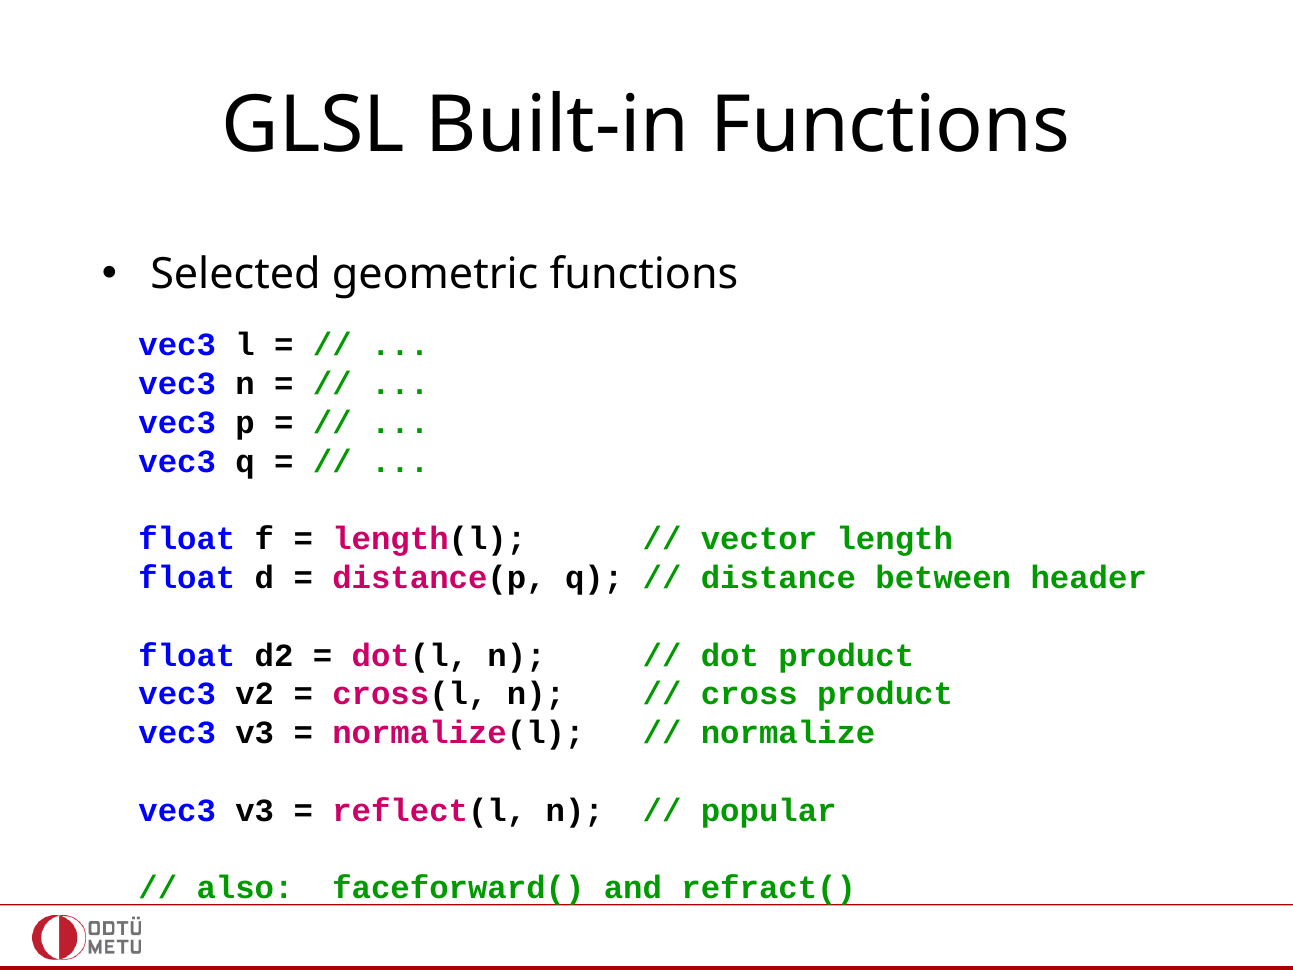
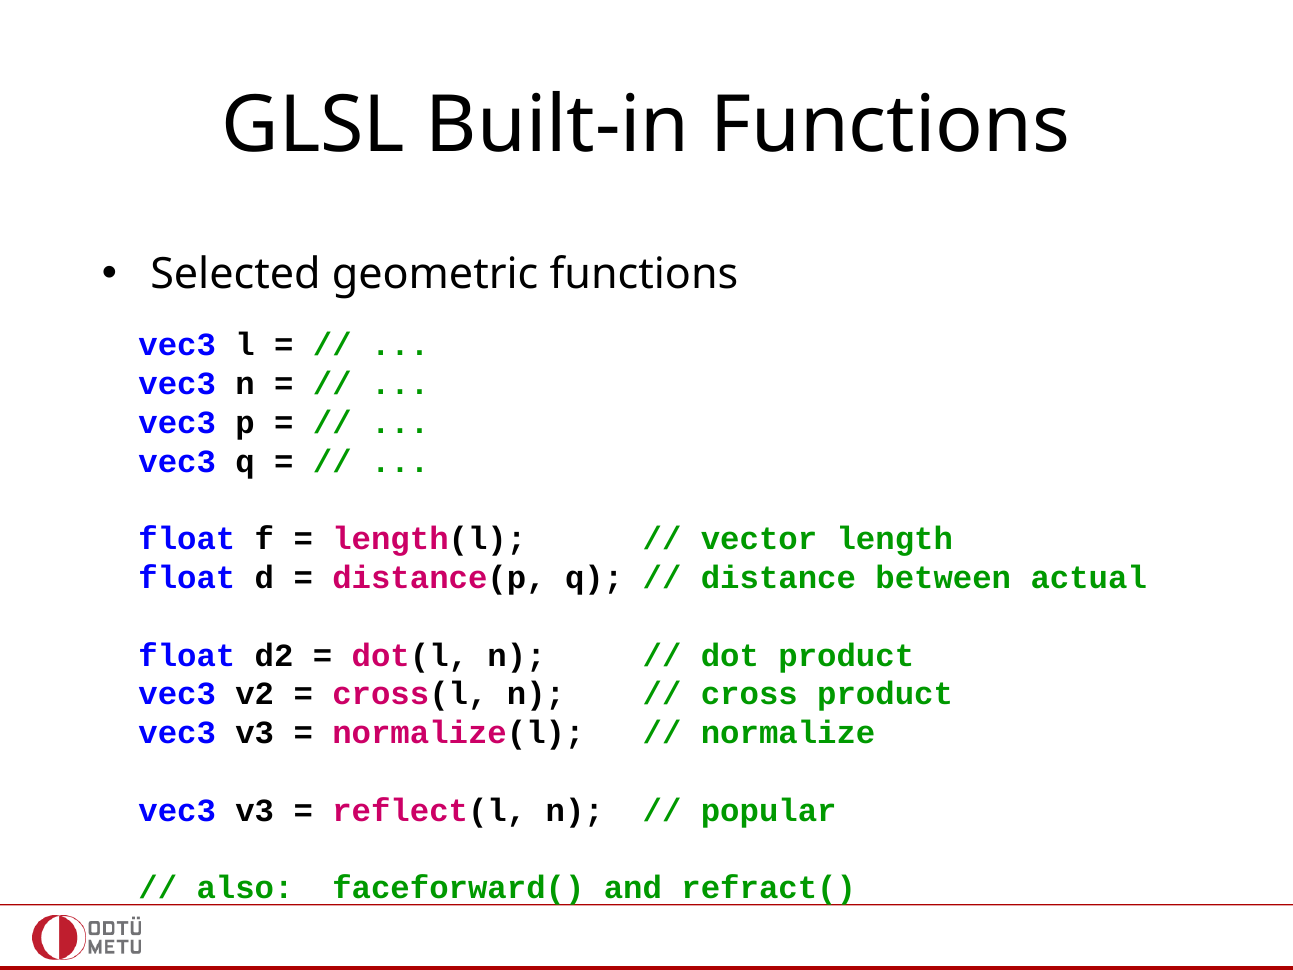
header: header -> actual
